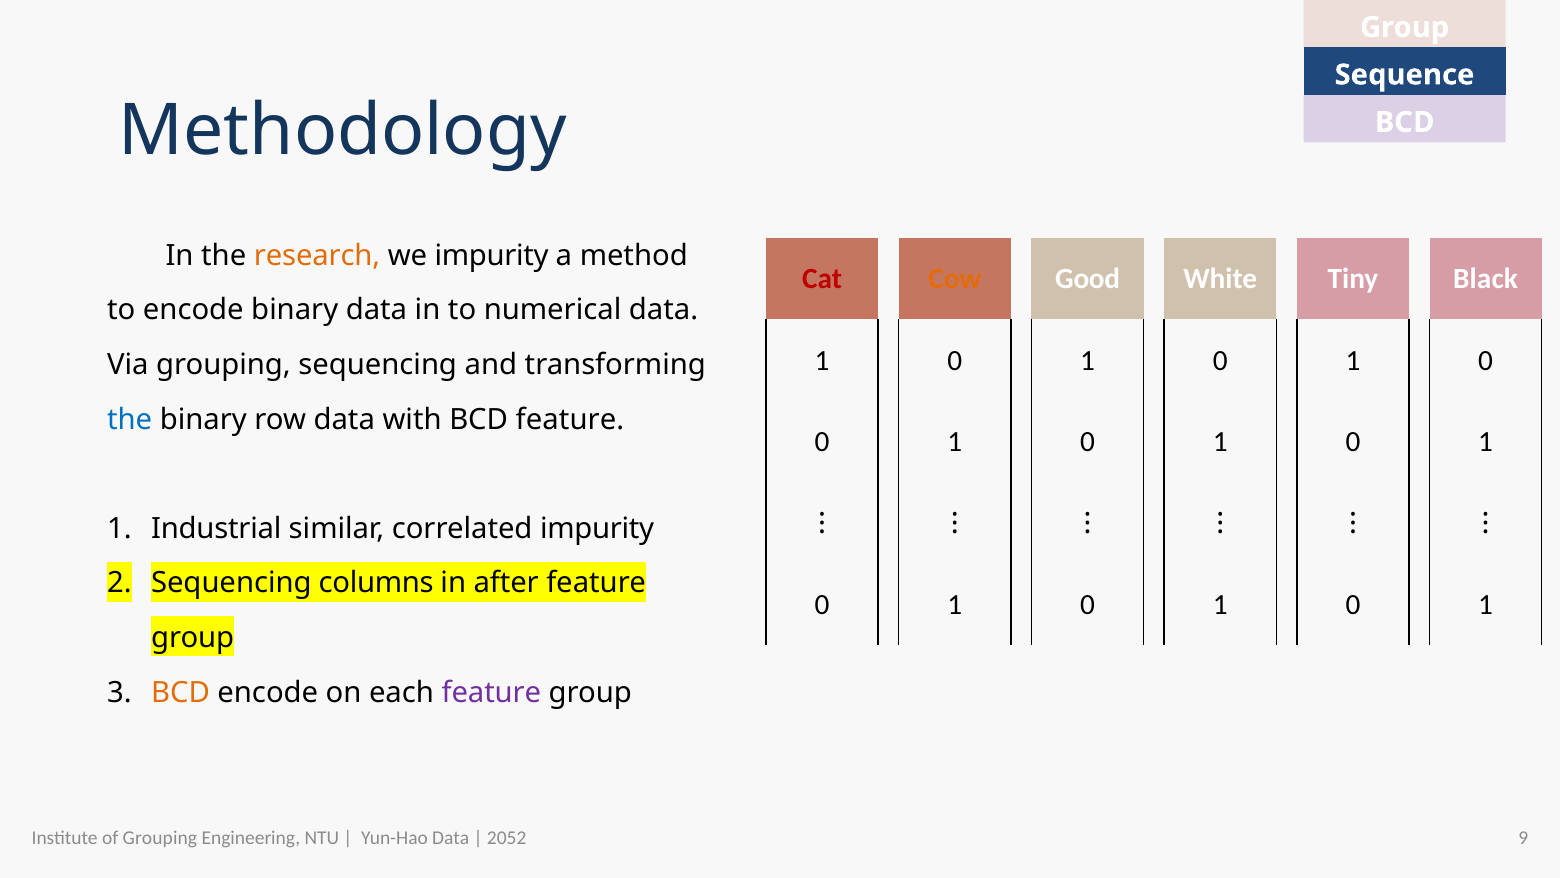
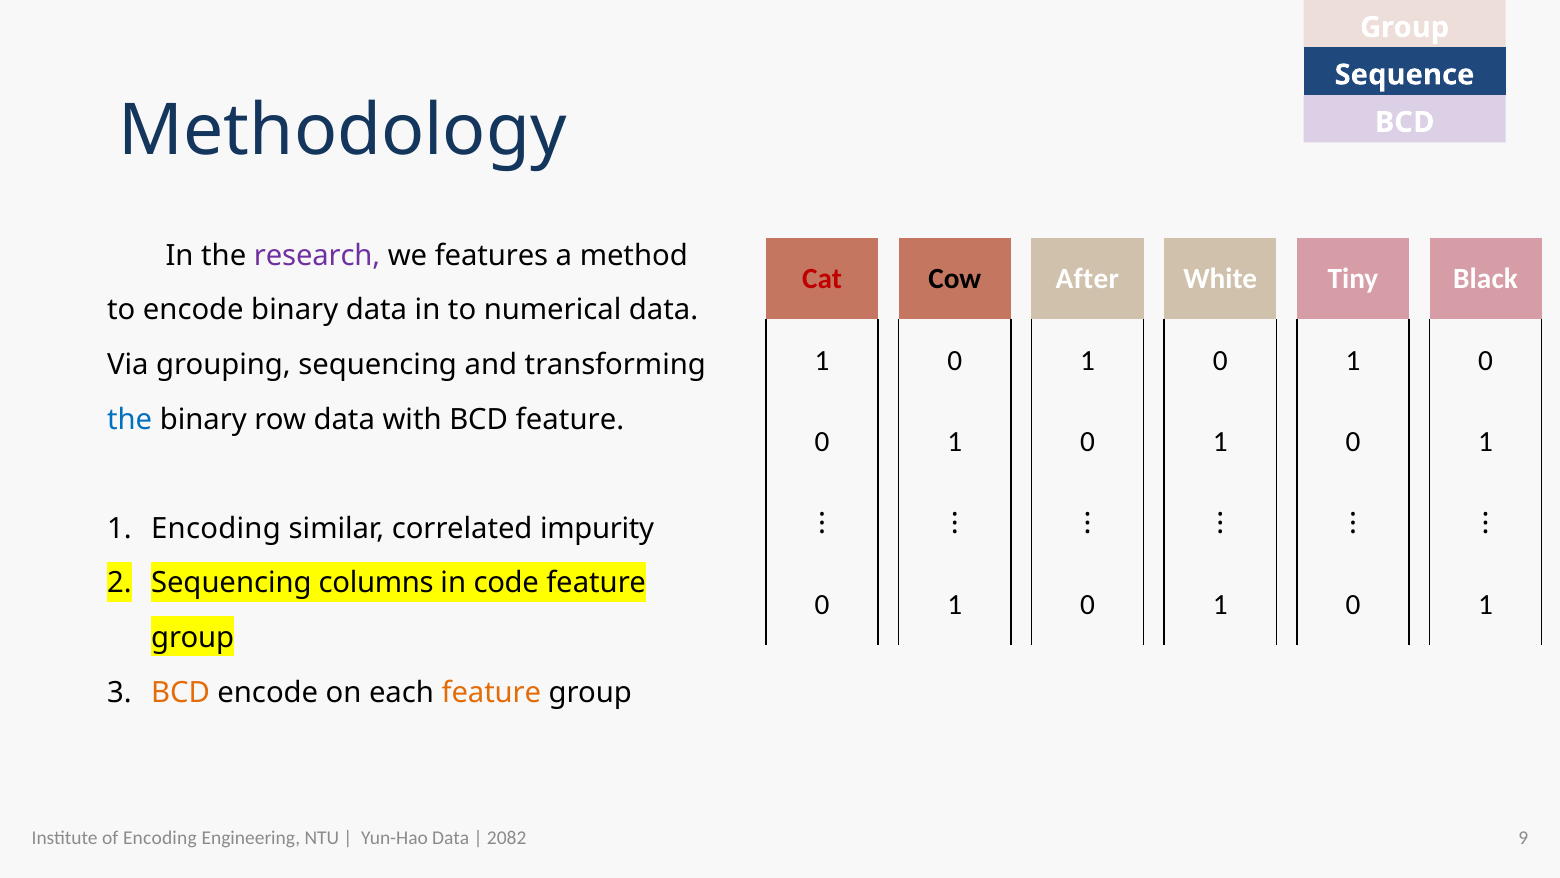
research colour: orange -> purple
we impurity: impurity -> features
Cow colour: orange -> black
Good: Good -> After
1 Industrial: Industrial -> Encoding
after: after -> code
feature at (491, 692) colour: purple -> orange
of Grouping: Grouping -> Encoding
2052: 2052 -> 2082
